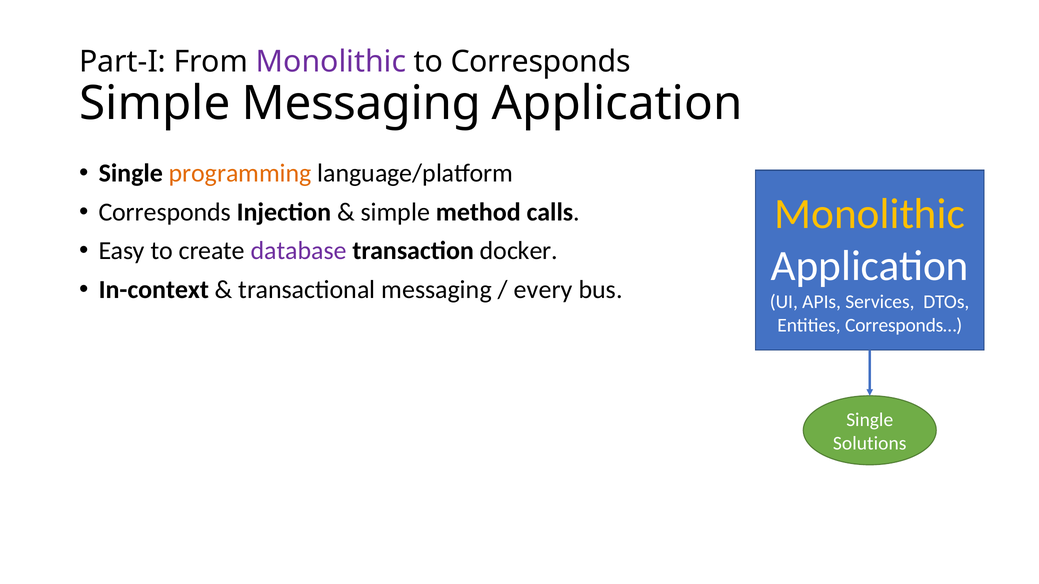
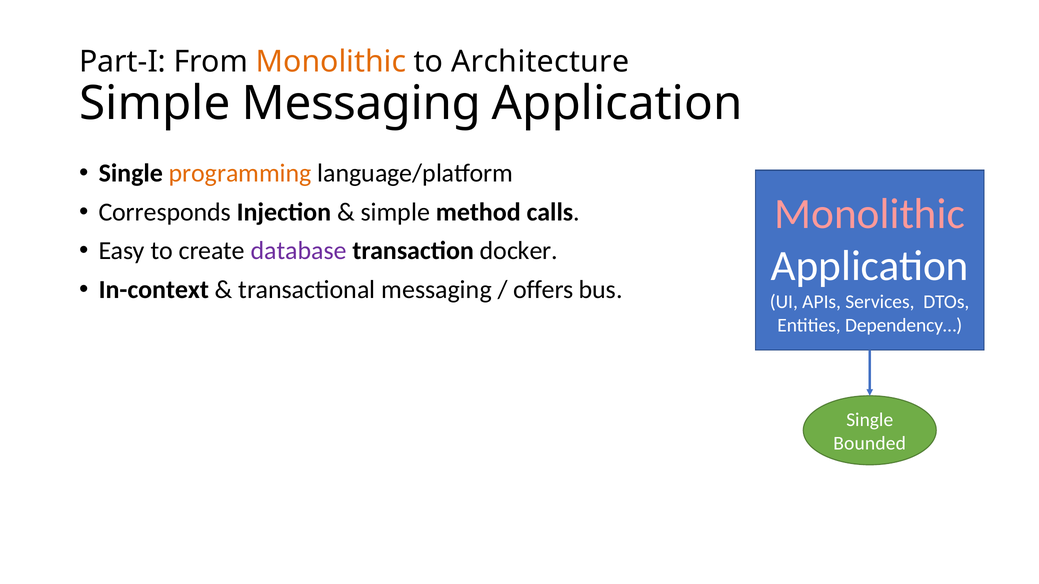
Monolithic at (331, 62) colour: purple -> orange
to Corresponds: Corresponds -> Architecture
Monolithic at (870, 214) colour: yellow -> pink
every: every -> offers
Corresponds…: Corresponds… -> Dependency…
Solutions: Solutions -> Bounded
